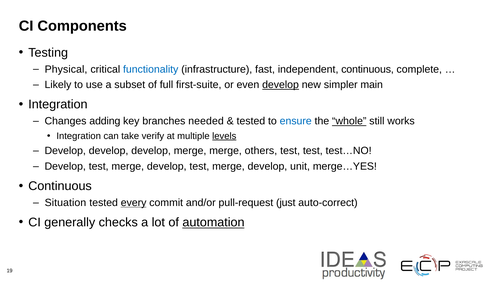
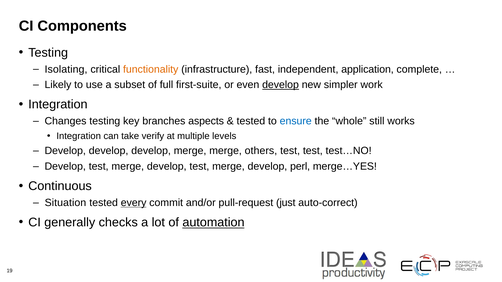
Physical: Physical -> Isolating
functionality colour: blue -> orange
independent continuous: continuous -> application
main: main -> work
Changes adding: adding -> testing
needed: needed -> aspects
whole underline: present -> none
levels underline: present -> none
unit: unit -> perl
